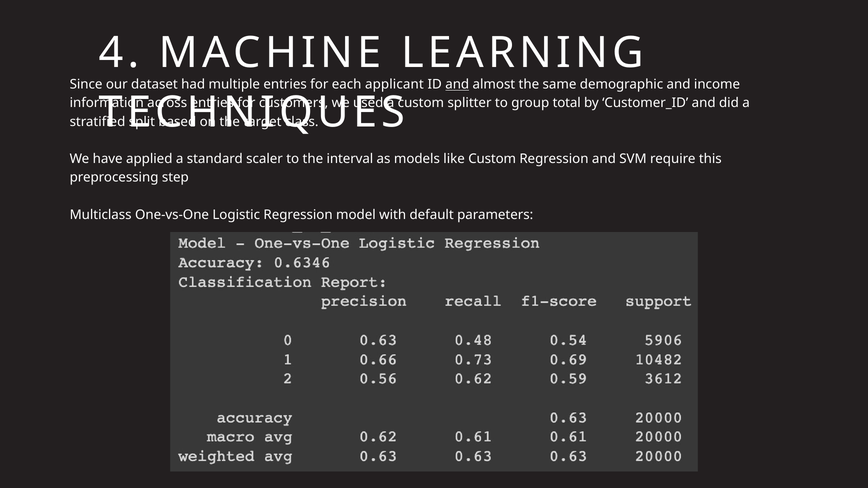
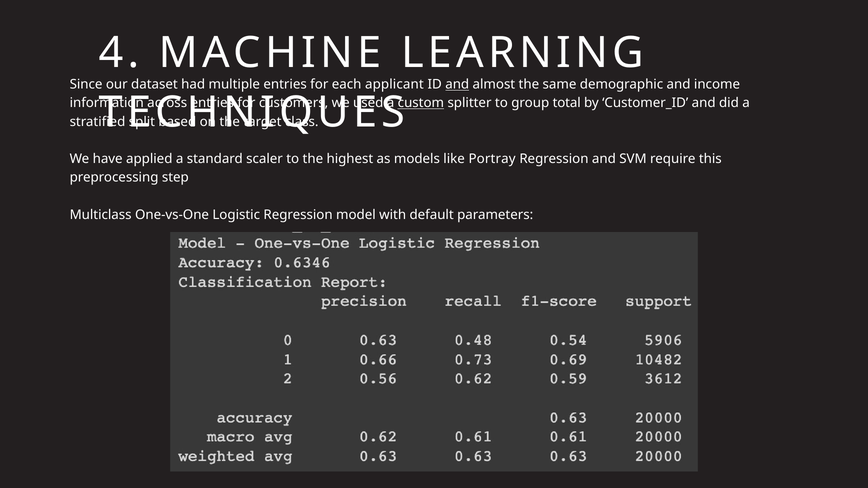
custom at (421, 103) underline: none -> present
interval: interval -> highest
like Custom: Custom -> Portray
